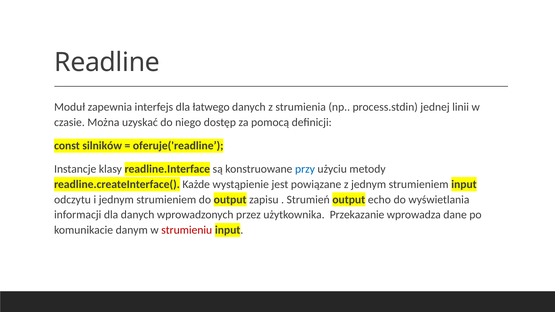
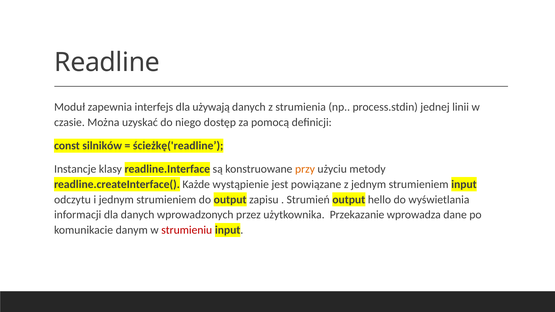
łatwego: łatwego -> używają
oferuje('readline: oferuje('readline -> ścieżkę('readline
przy colour: blue -> orange
echo: echo -> hello
